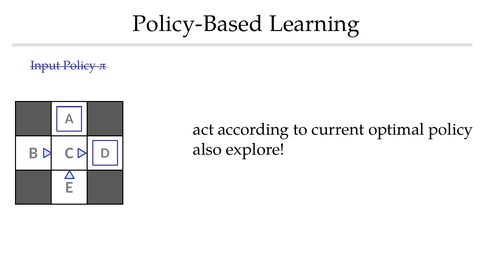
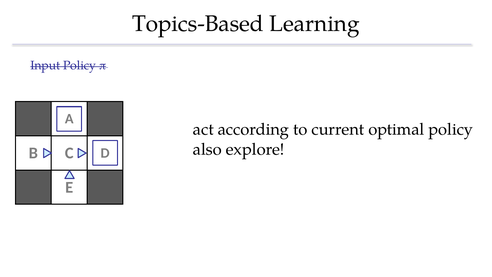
Policy-Based: Policy-Based -> Topics-Based
